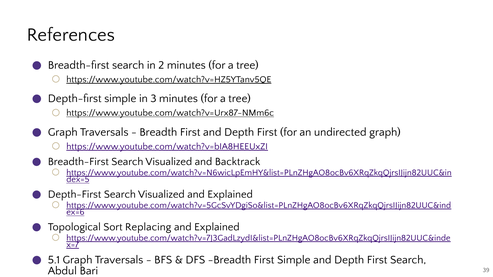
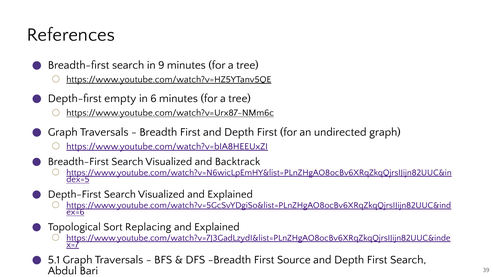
2: 2 -> 9
Depth-first simple: simple -> empty
3: 3 -> 6
First Simple: Simple -> Source
